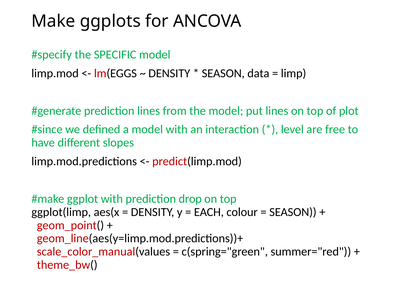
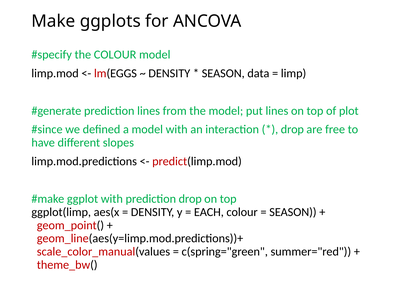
the SPECIFIC: SPECIFIC -> COLOUR
level at (292, 129): level -> drop
